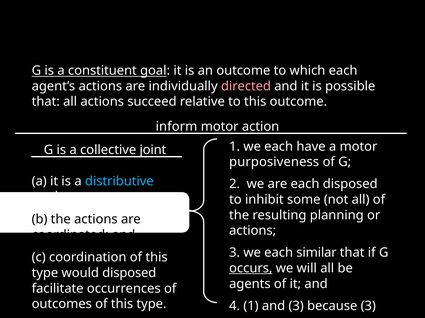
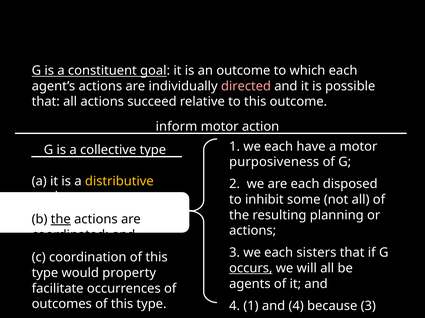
collective joint: joint -> type
distributive colour: light blue -> yellow
the at (61, 220) underline: none -> present
similar: similar -> sisters
would disposed: disposed -> property
1 and 3: 3 -> 4
